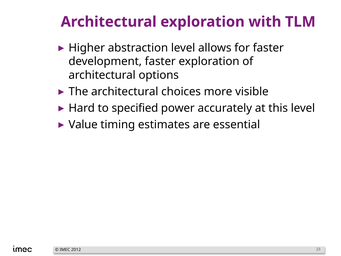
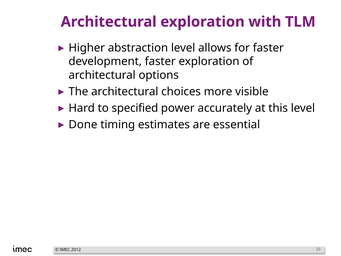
Value: Value -> Done
